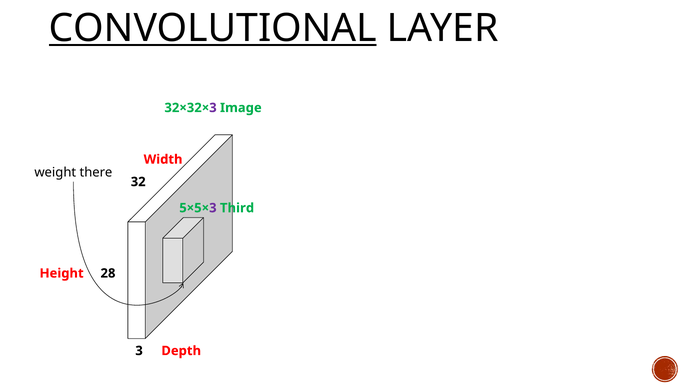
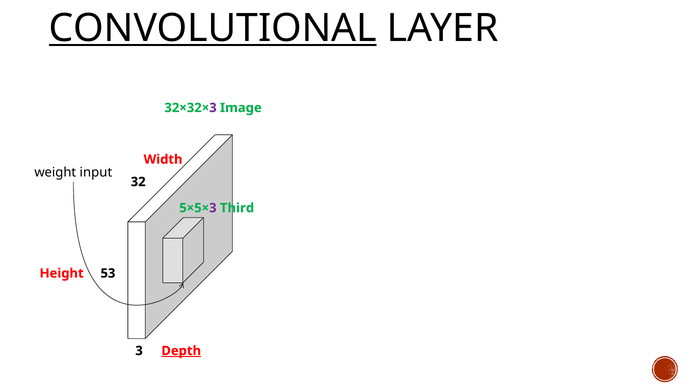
there: there -> input
28: 28 -> 53
Depth underline: none -> present
